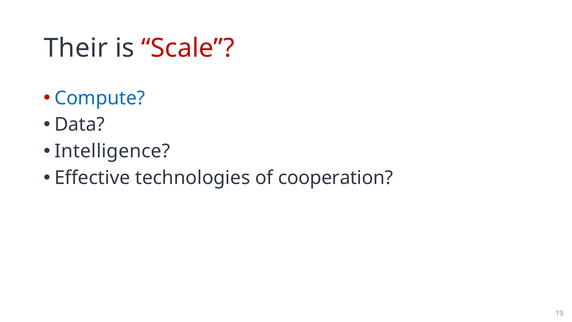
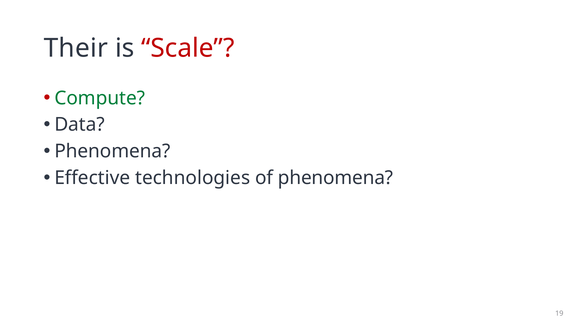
Compute colour: blue -> green
Intelligence at (112, 151): Intelligence -> Phenomena
of cooperation: cooperation -> phenomena
